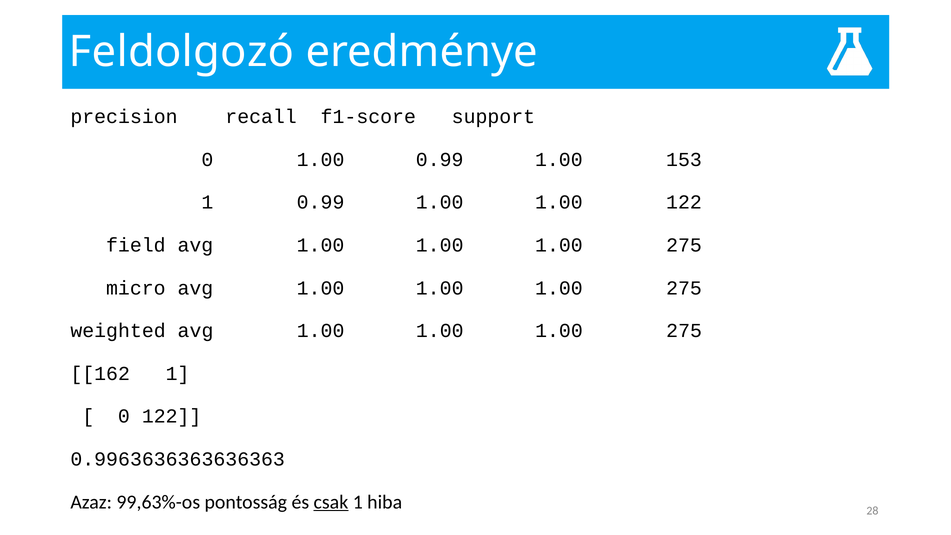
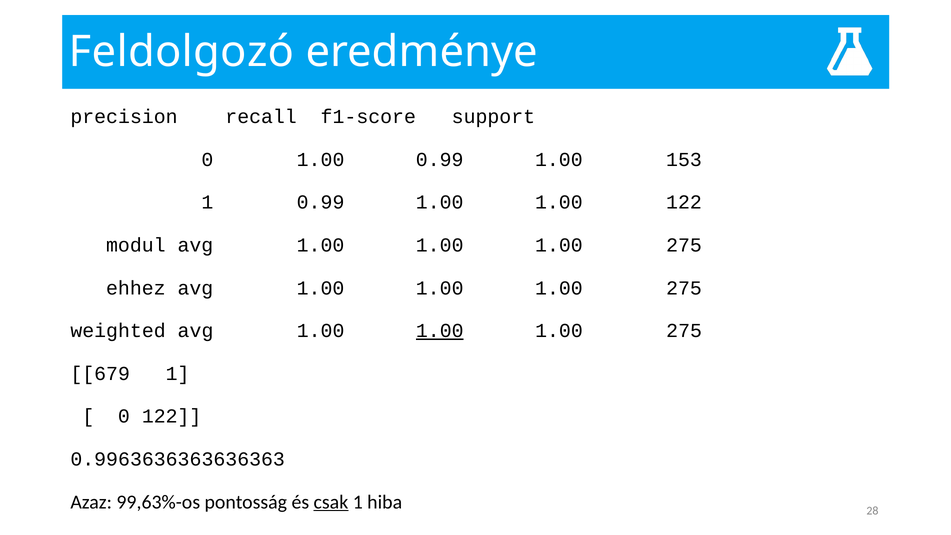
field: field -> modul
micro: micro -> ehhez
1.00 at (440, 331) underline: none -> present
162: 162 -> 679
